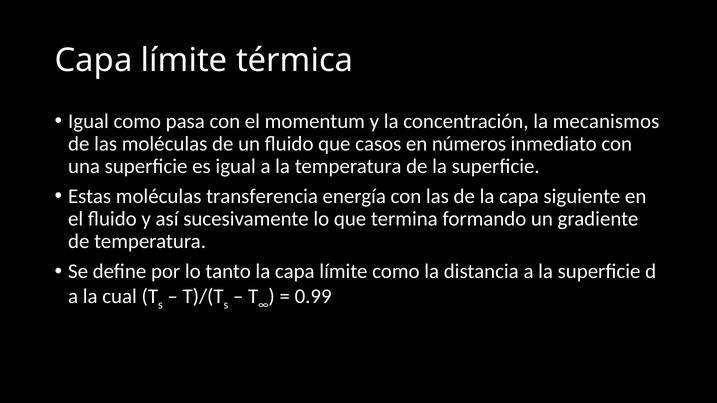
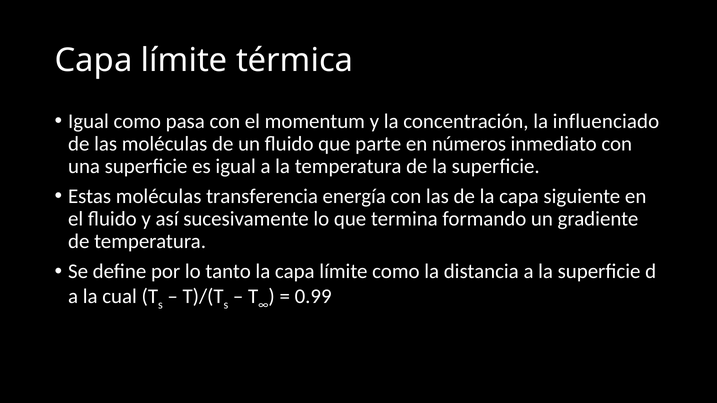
mecanismos: mecanismos -> influenciado
casos: casos -> parte
